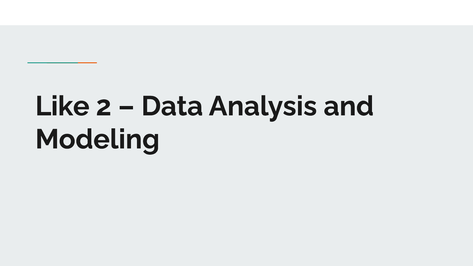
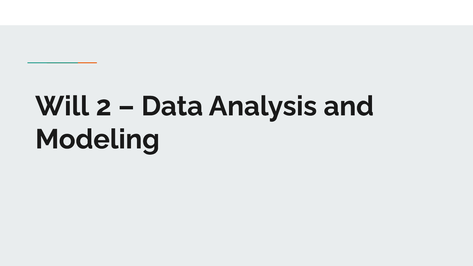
Like: Like -> Will
